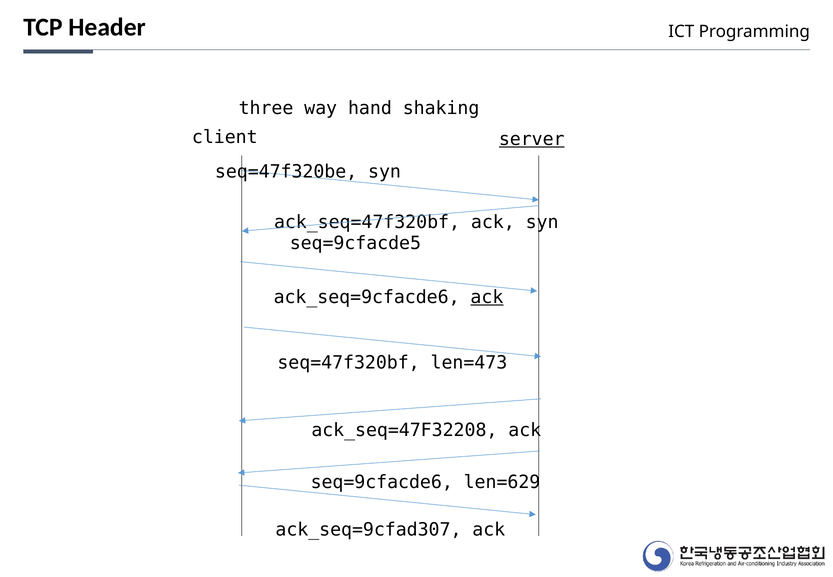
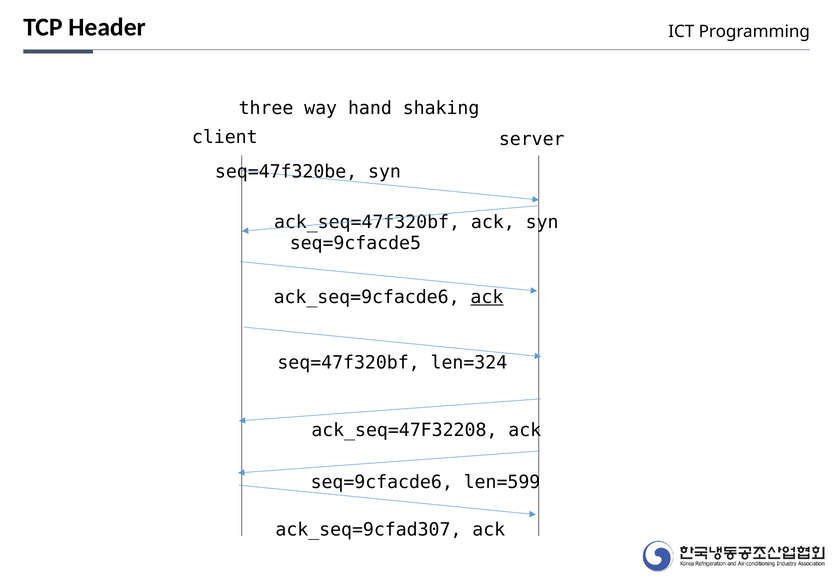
server underline: present -> none
len=473: len=473 -> len=324
len=629: len=629 -> len=599
